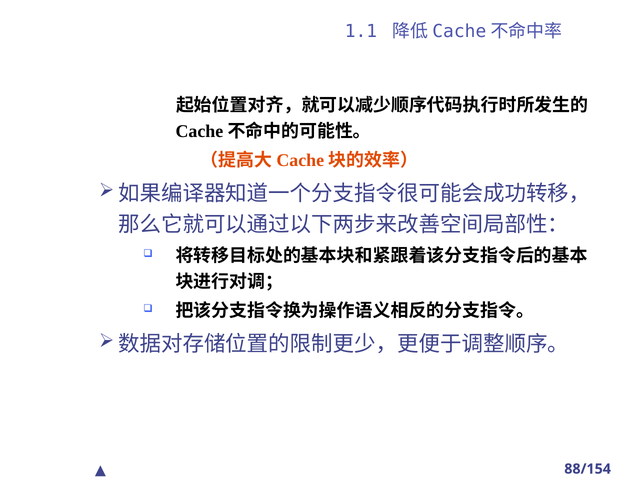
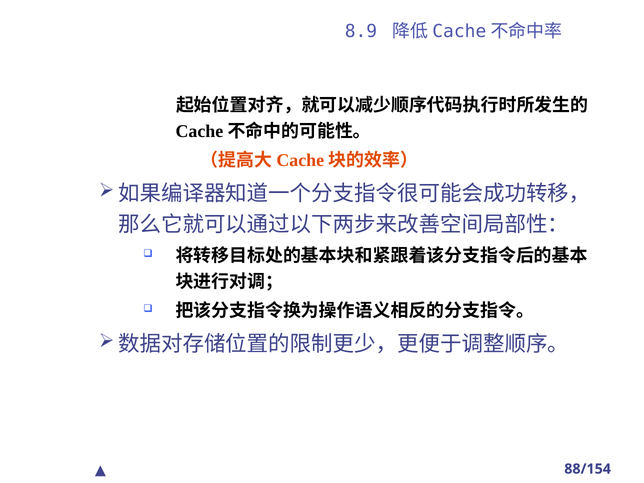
1.1: 1.1 -> 8.9
